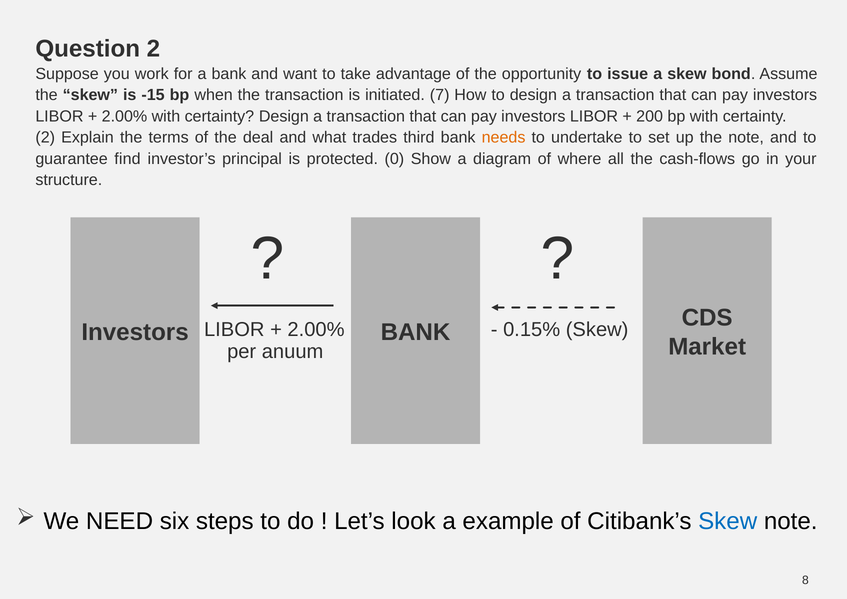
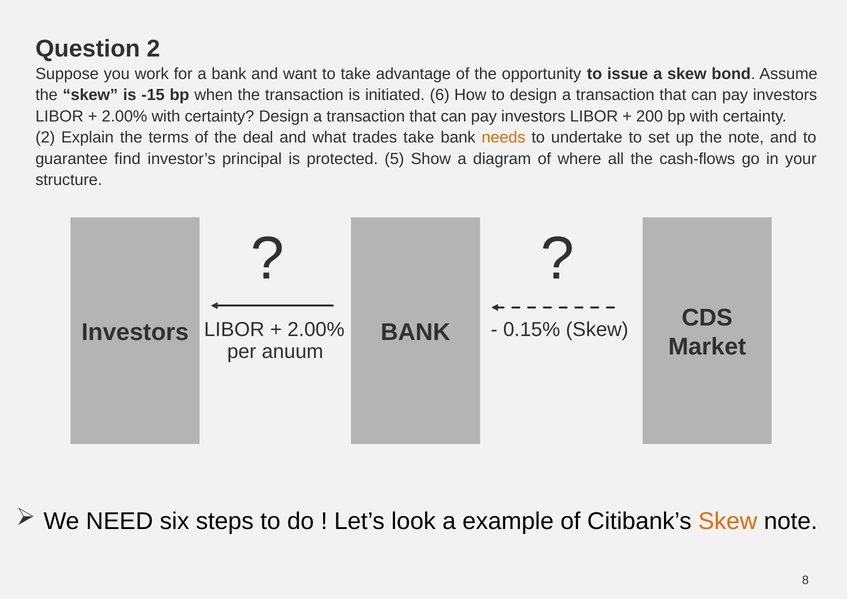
7: 7 -> 6
trades third: third -> take
0: 0 -> 5
Skew at (728, 521) colour: blue -> orange
